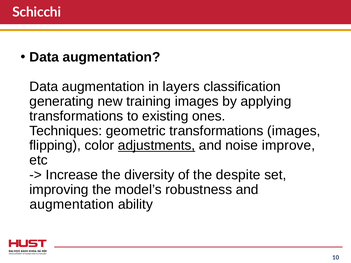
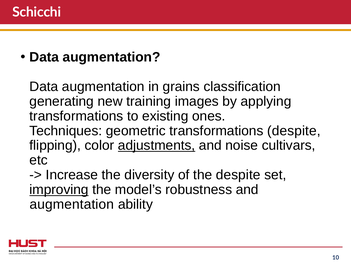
layers: layers -> grains
transformations images: images -> despite
improve: improve -> cultivars
improving underline: none -> present
